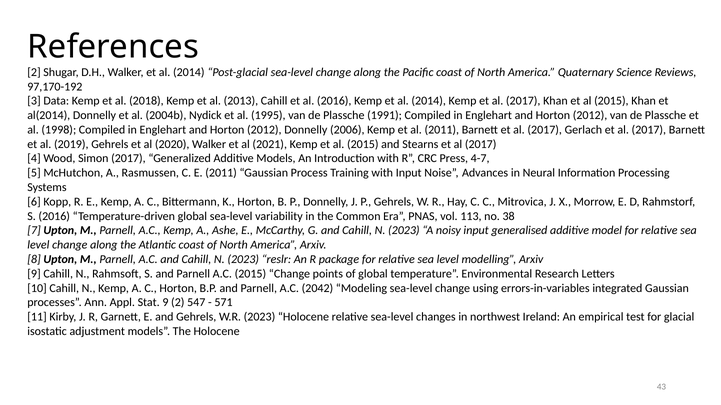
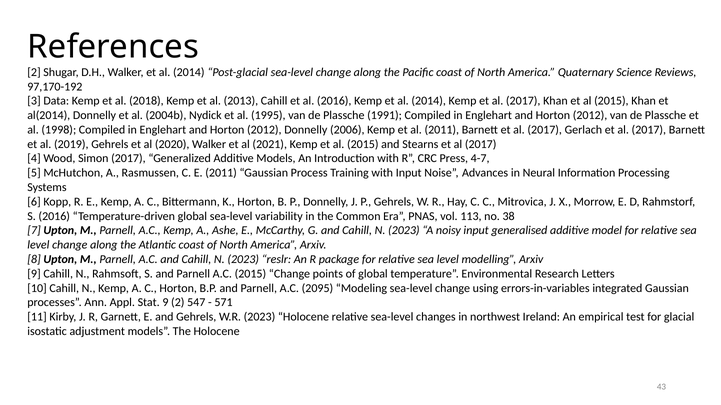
2042: 2042 -> 2095
